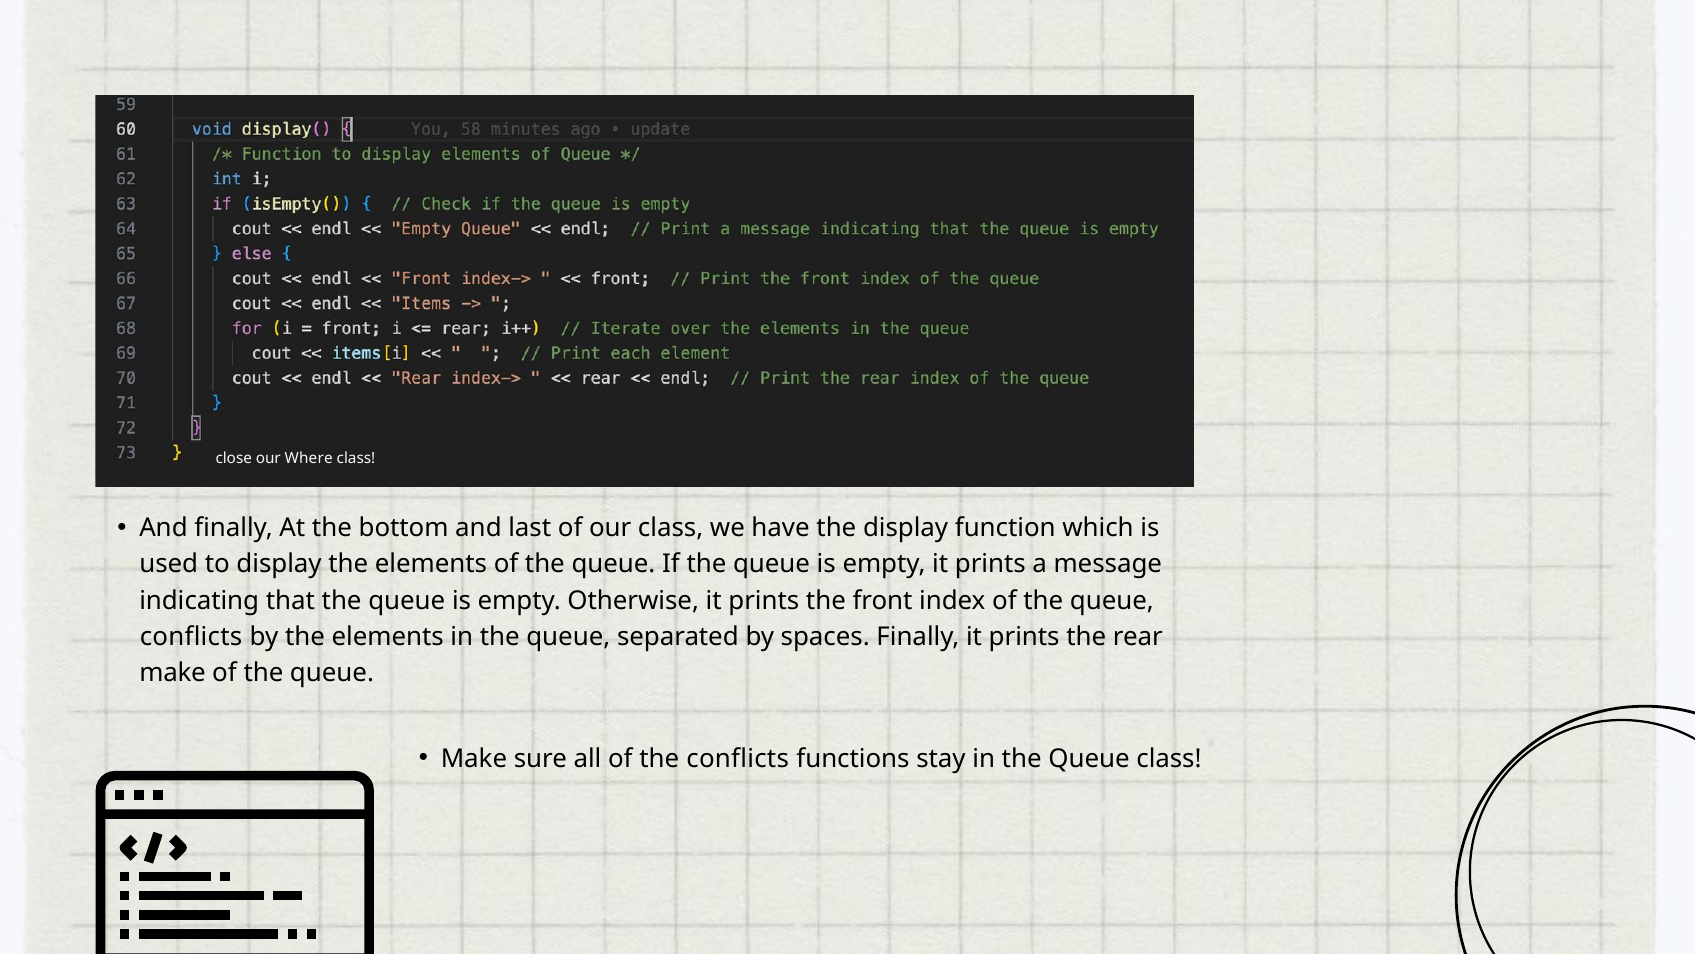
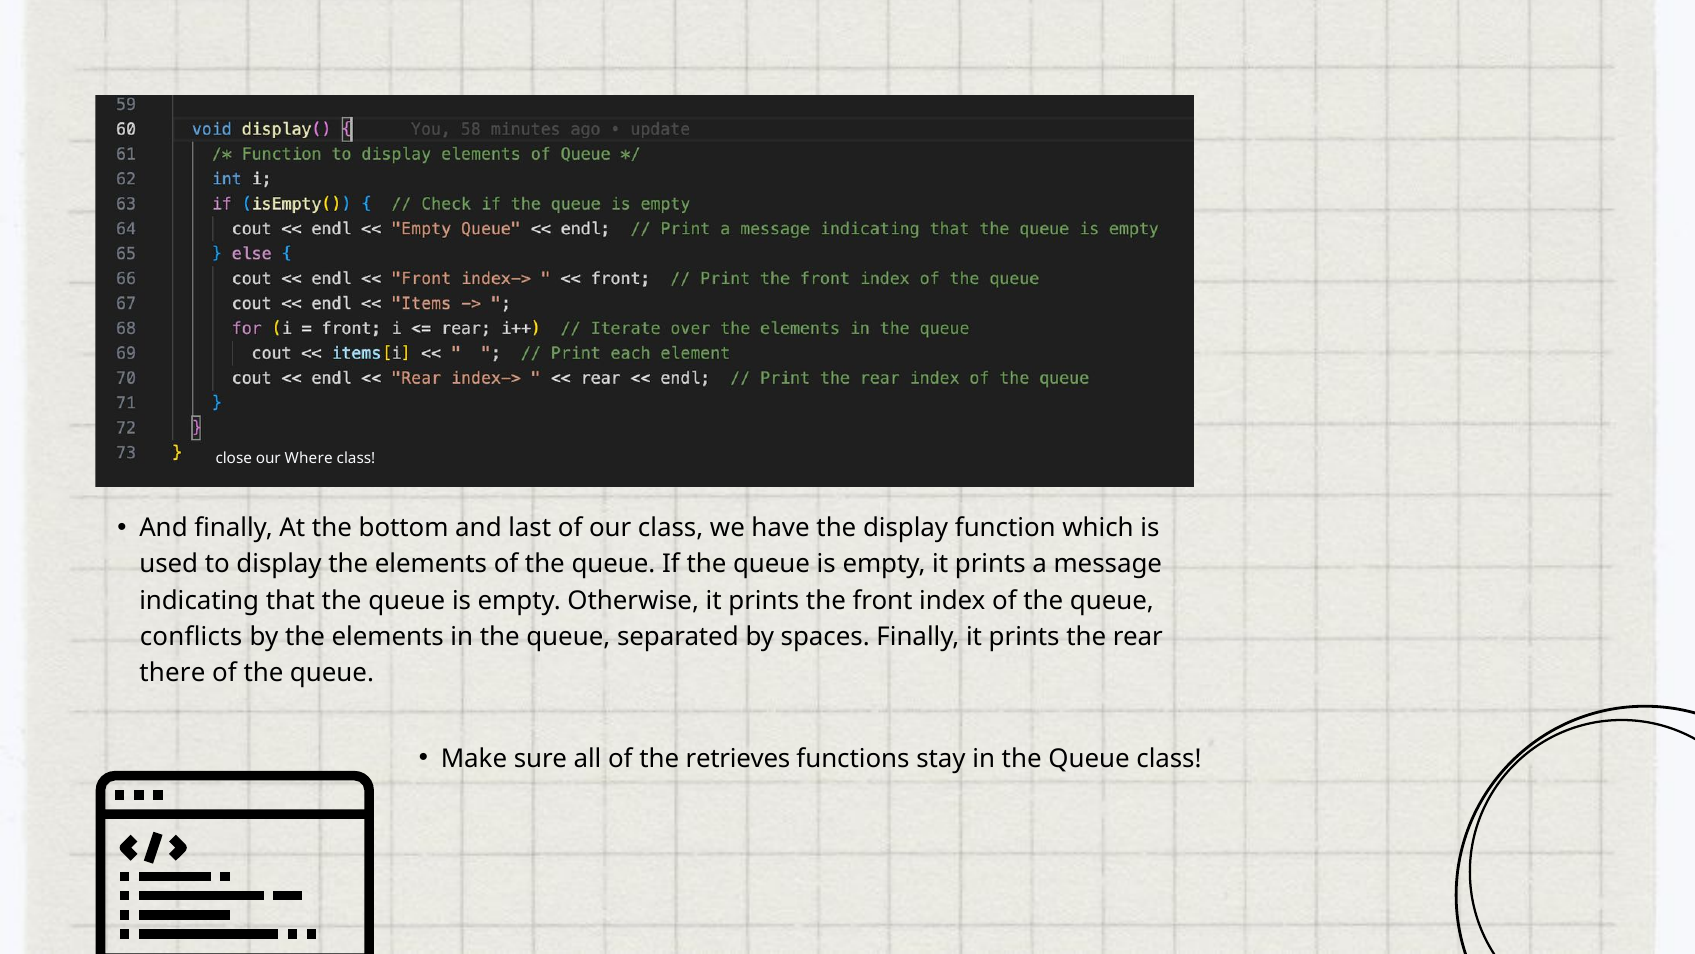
make at (173, 673): make -> there
the conflicts: conflicts -> retrieves
